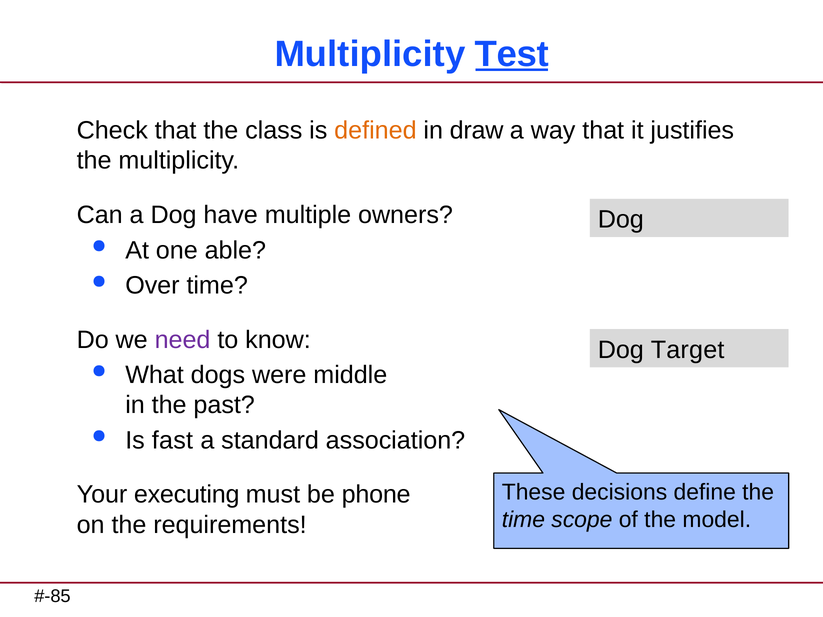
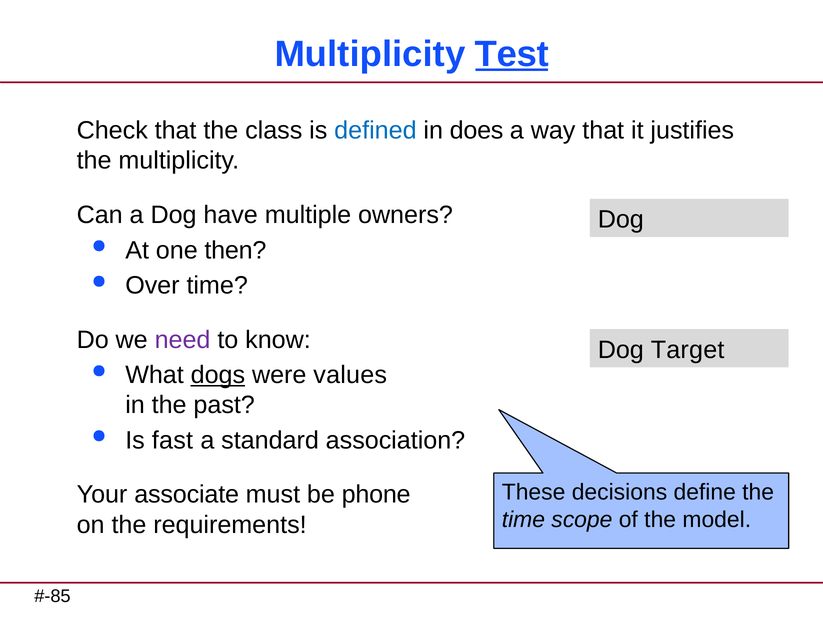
defined colour: orange -> blue
draw: draw -> does
able: able -> then
dogs underline: none -> present
middle: middle -> values
executing: executing -> associate
